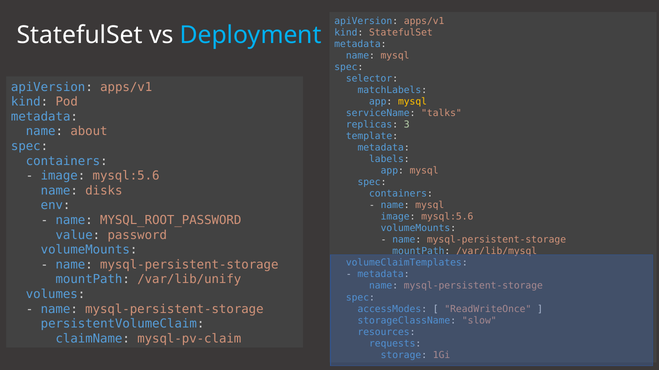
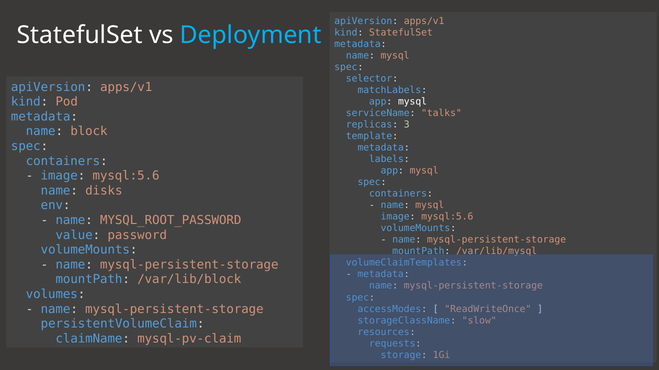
mysql at (412, 102) colour: yellow -> white
about: about -> block
/var/lib/unify: /var/lib/unify -> /var/lib/block
